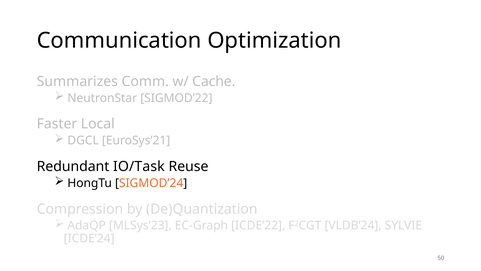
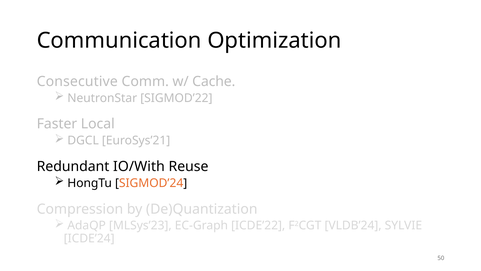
Summarizes: Summarizes -> Consecutive
IO/Task: IO/Task -> IO/With
